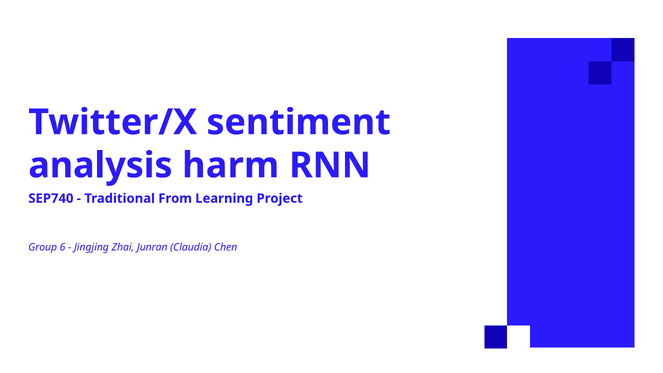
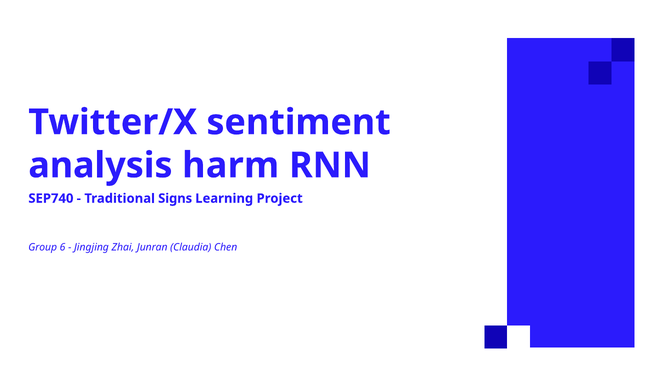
From: From -> Signs
